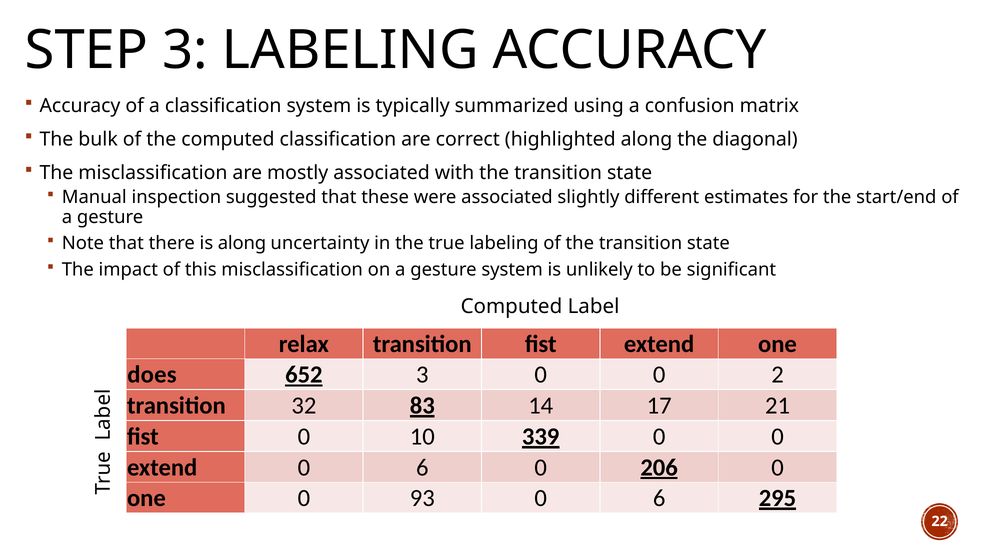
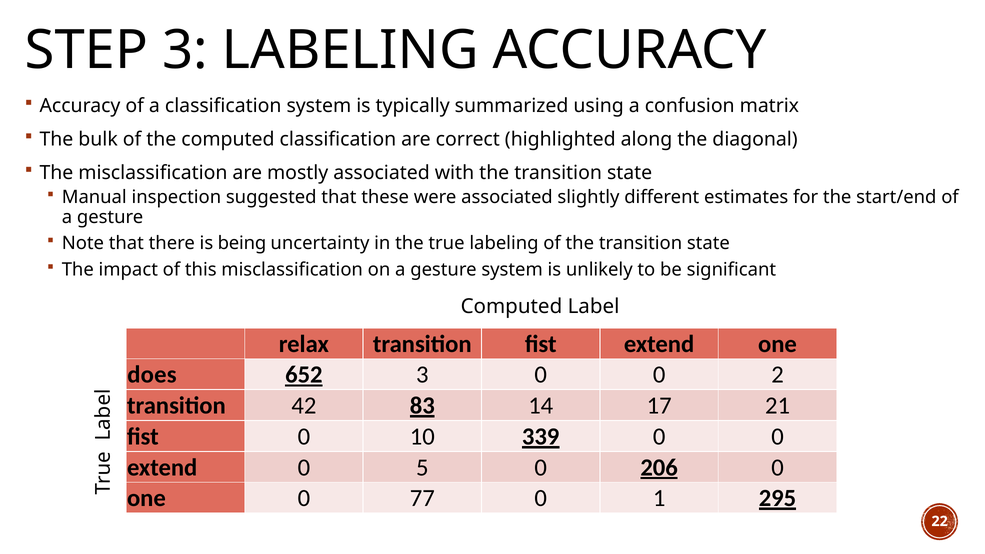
is along: along -> being
32: 32 -> 42
extend 0 6: 6 -> 5
93: 93 -> 77
6 at (659, 498): 6 -> 1
